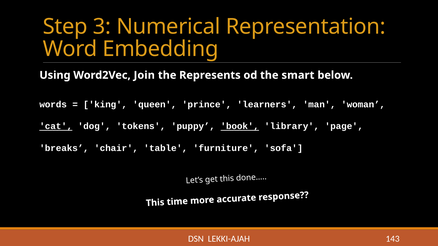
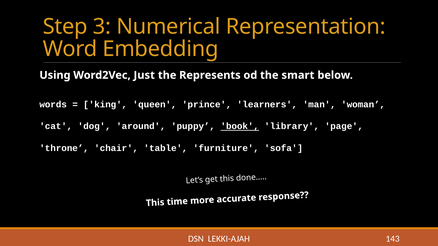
Join: Join -> Just
cat underline: present -> none
tokens: tokens -> around
breaks: breaks -> throne
